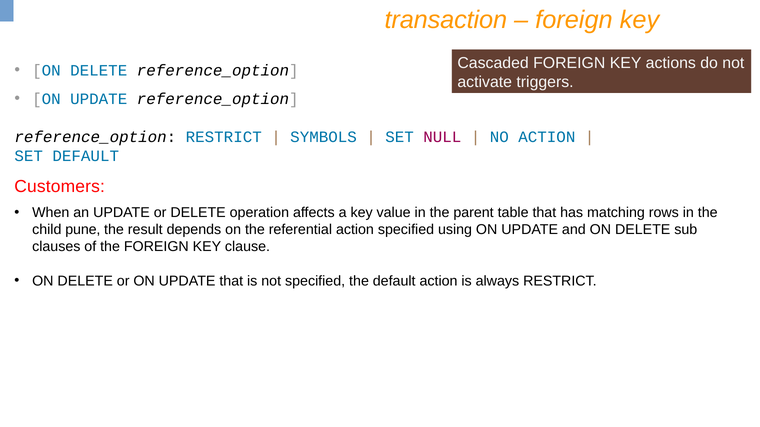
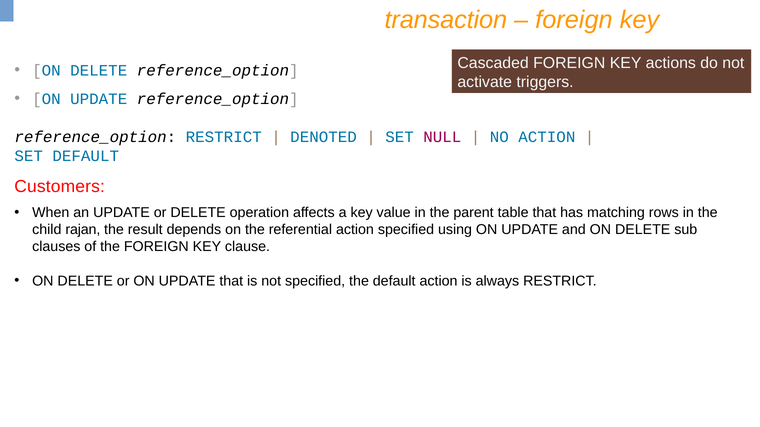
SYMBOLS: SYMBOLS -> DENOTED
pune: pune -> rajan
